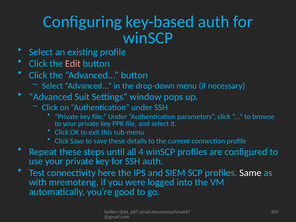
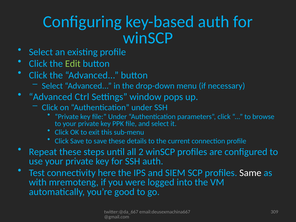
Edit colour: pink -> light green
Suit: Suit -> Ctrl
4: 4 -> 2
